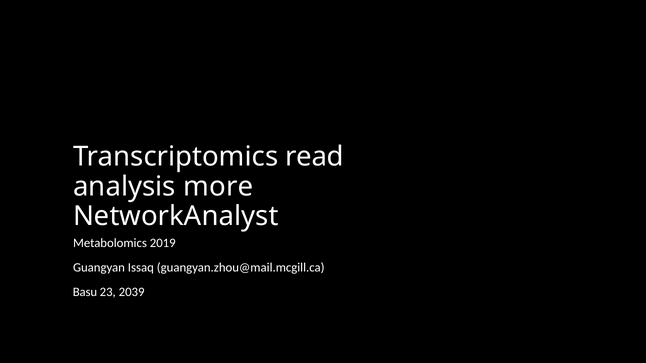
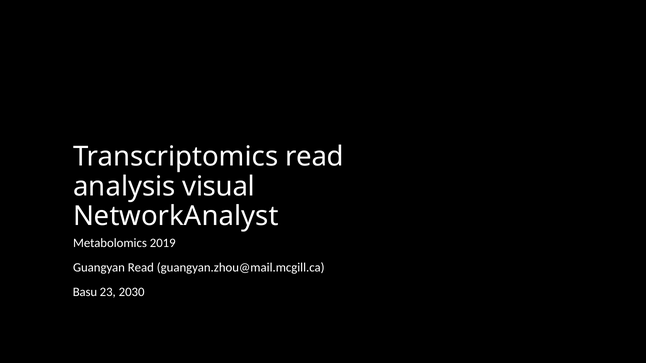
more: more -> visual
Guangyan Issaq: Issaq -> Read
2039: 2039 -> 2030
